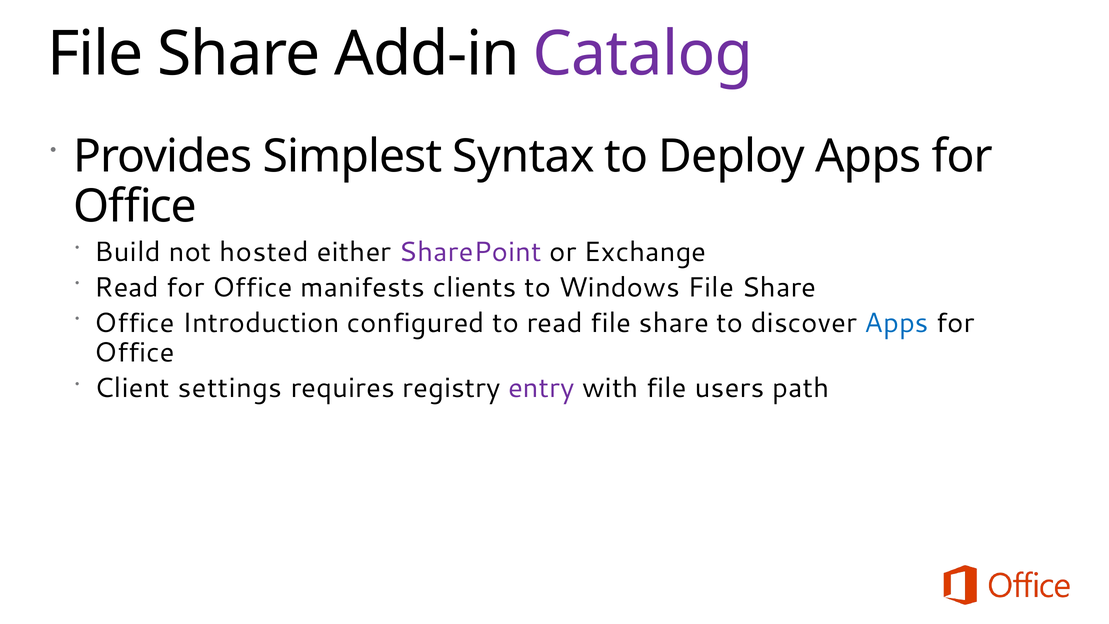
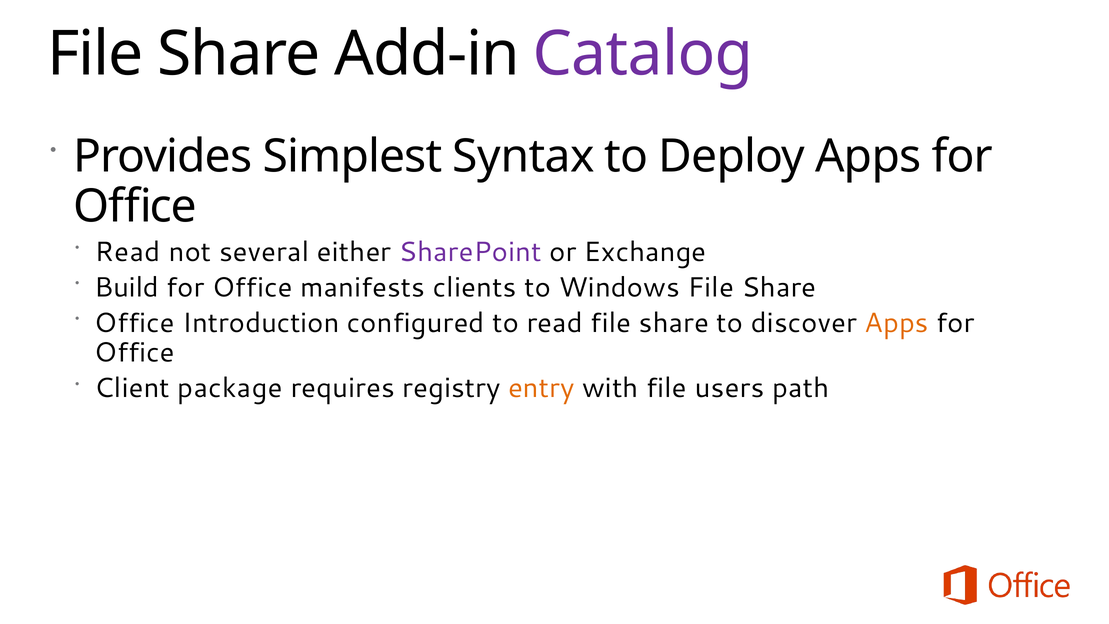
Build at (128, 252): Build -> Read
hosted: hosted -> several
Read at (127, 287): Read -> Build
Apps at (897, 323) colour: blue -> orange
settings: settings -> package
entry colour: purple -> orange
